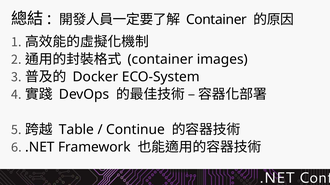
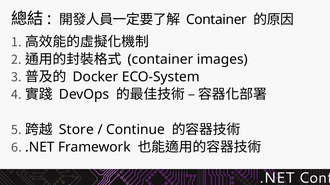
Table: Table -> Store
